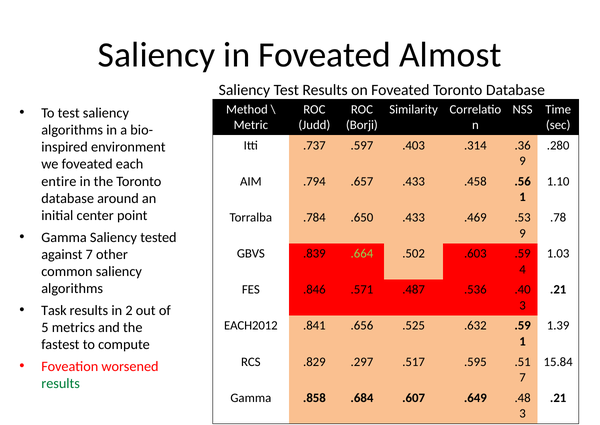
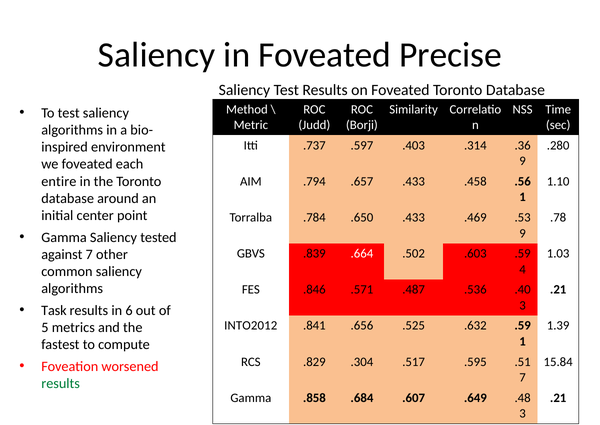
Almost: Almost -> Precise
.664 colour: light green -> white
2: 2 -> 6
EACH2012: EACH2012 -> INTO2012
.297: .297 -> .304
